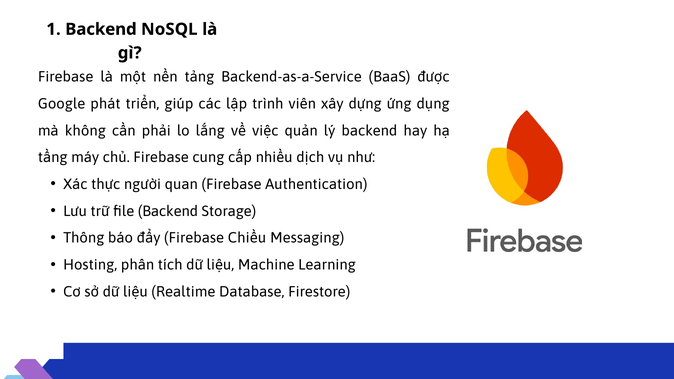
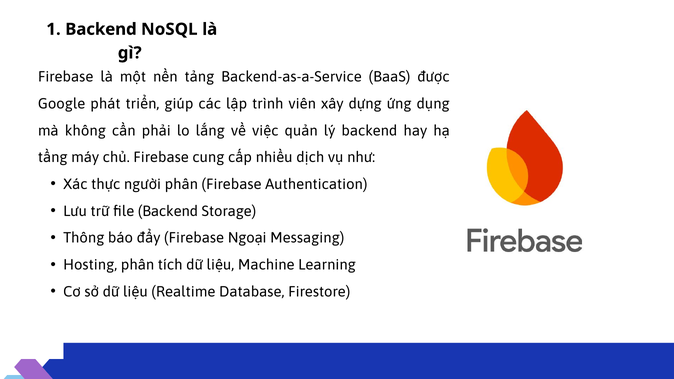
người quan: quan -> phân
Chiều: Chiều -> Ngoại
